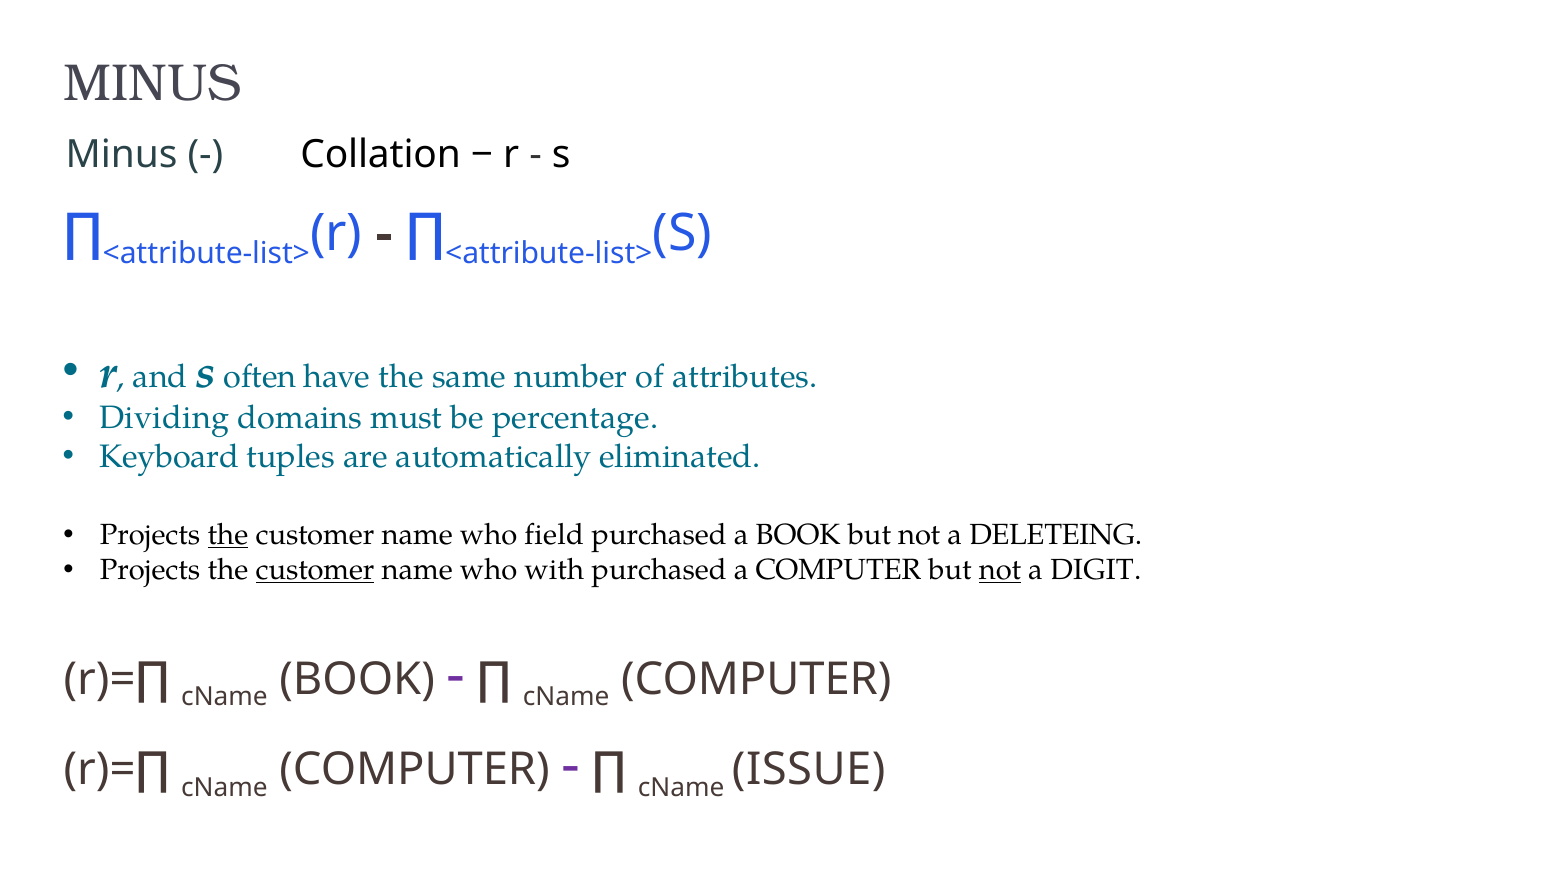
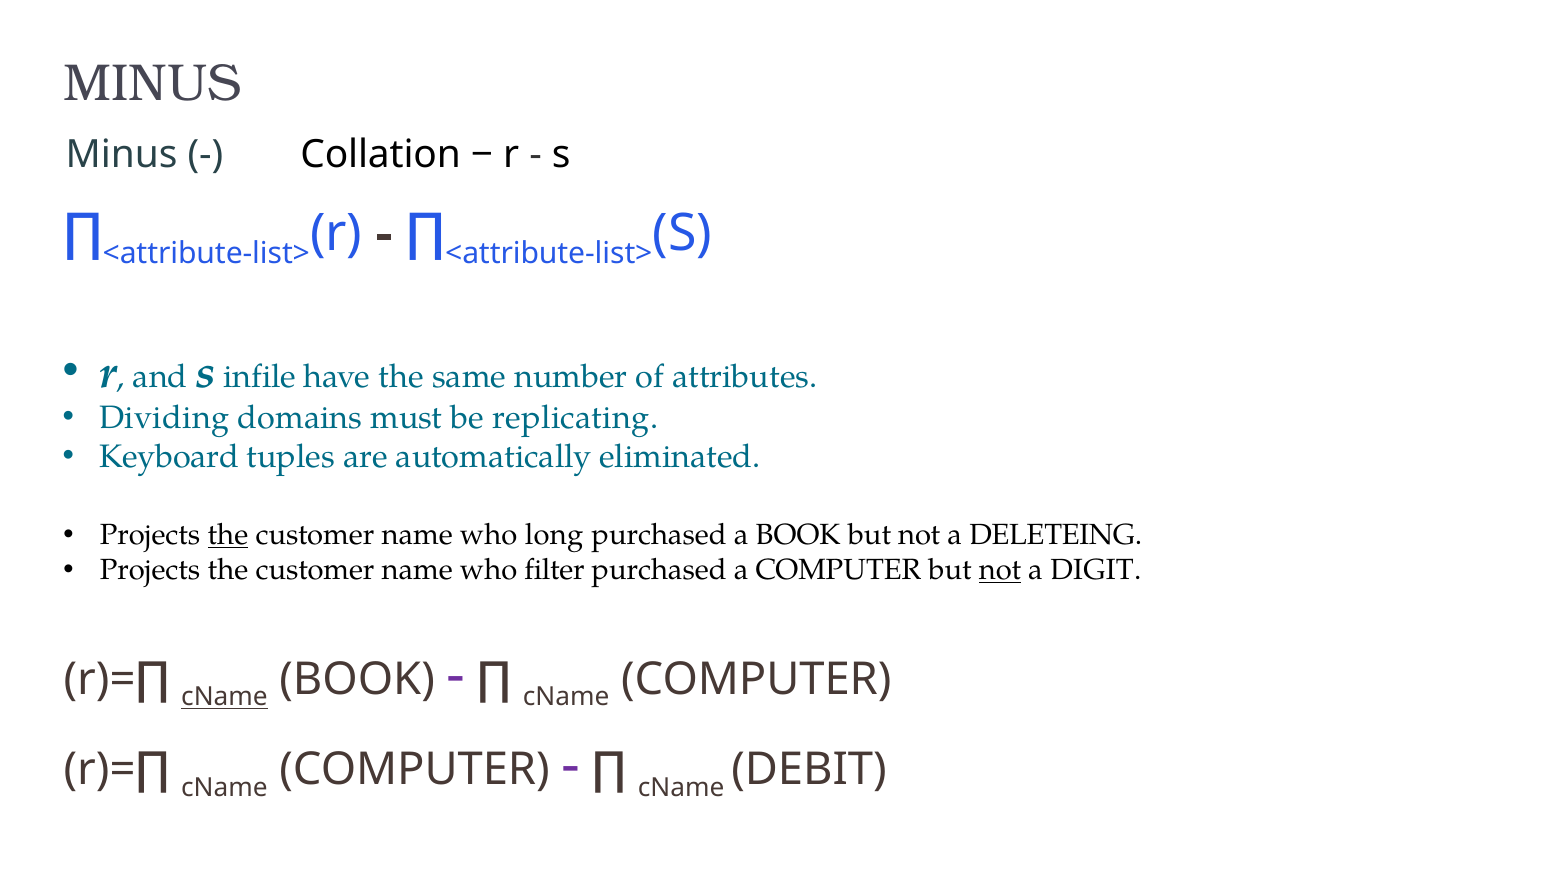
often: often -> infile
percentage: percentage -> replicating
field: field -> long
customer at (315, 570) underline: present -> none
with: with -> filter
cName at (224, 697) underline: none -> present
ISSUE: ISSUE -> DEBIT
